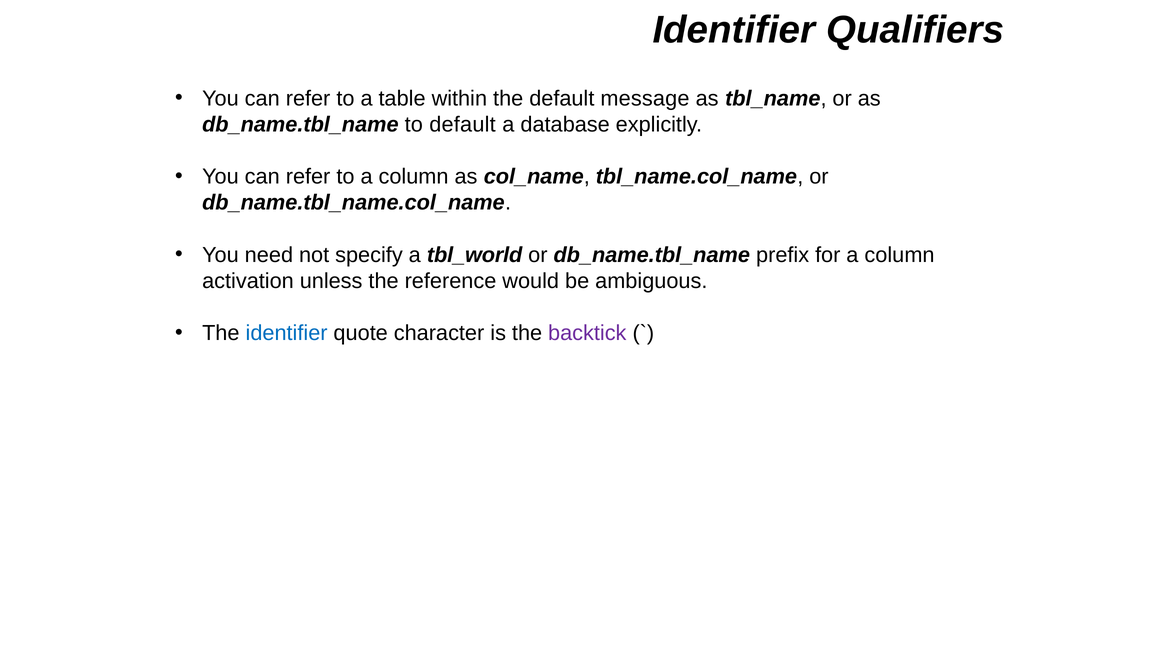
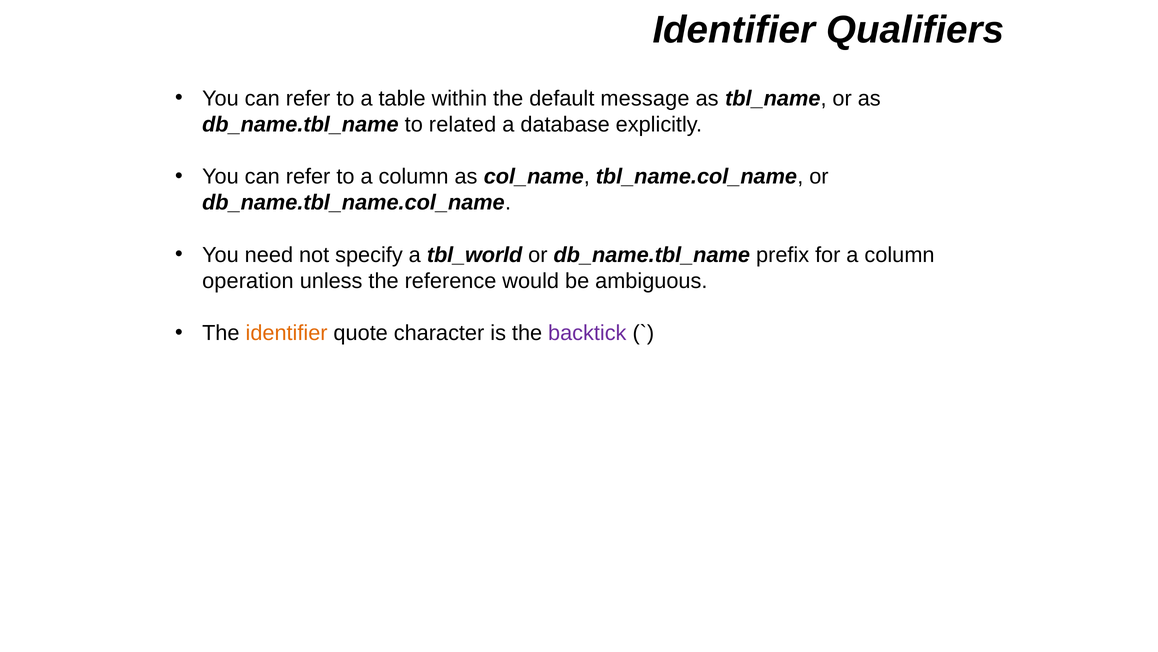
to default: default -> related
activation: activation -> operation
identifier at (287, 333) colour: blue -> orange
